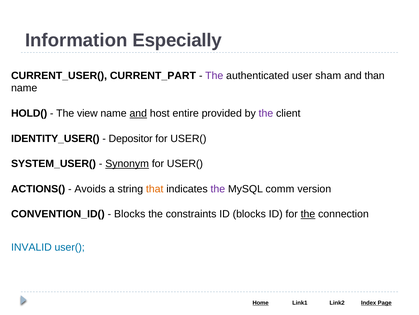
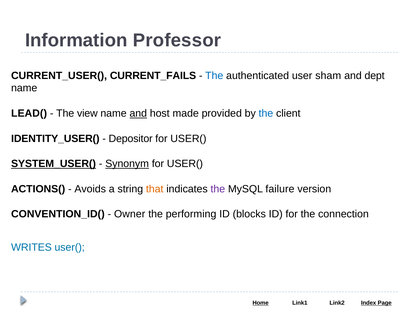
Especially: Especially -> Professor
CURRENT_PART: CURRENT_PART -> CURRENT_FAILS
The at (214, 75) colour: purple -> blue
than: than -> dept
HOLD(: HOLD( -> LEAD(
entire: entire -> made
the at (266, 113) colour: purple -> blue
SYSTEM_USER( underline: none -> present
comm: comm -> failure
Blocks at (130, 214): Blocks -> Owner
constraints: constraints -> performing
the at (308, 214) underline: present -> none
INVALID: INVALID -> WRITES
